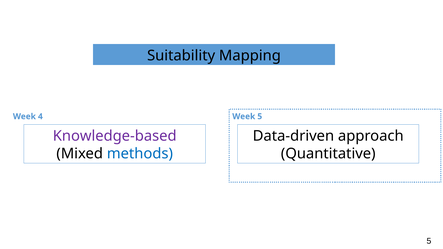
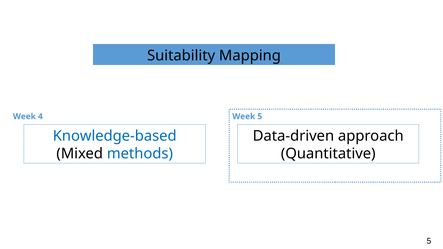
Knowledge-based colour: purple -> blue
